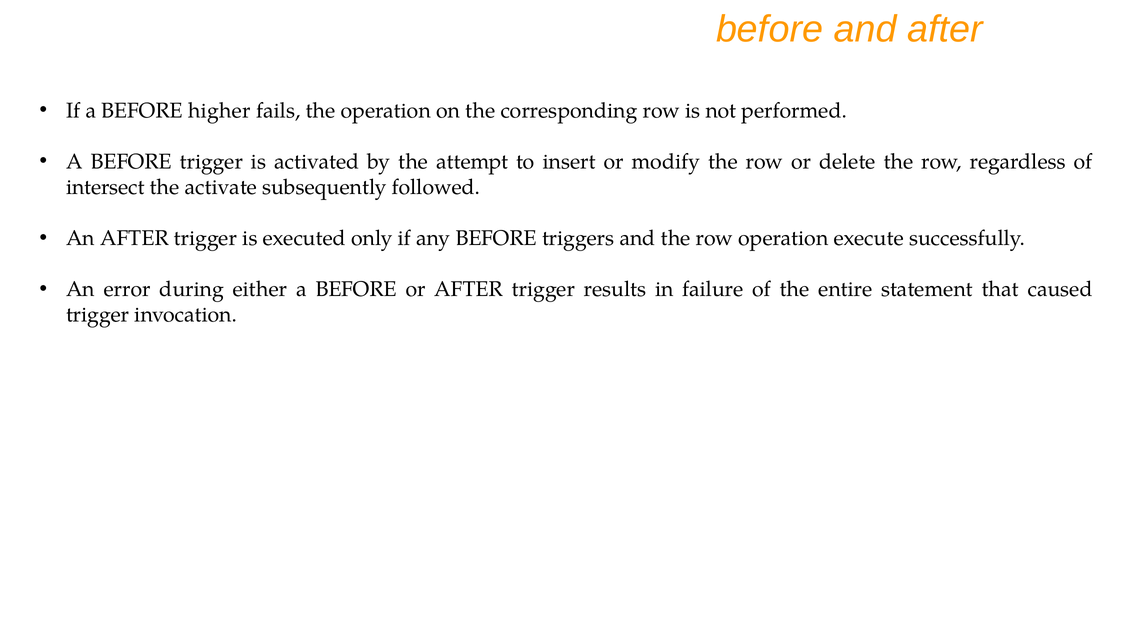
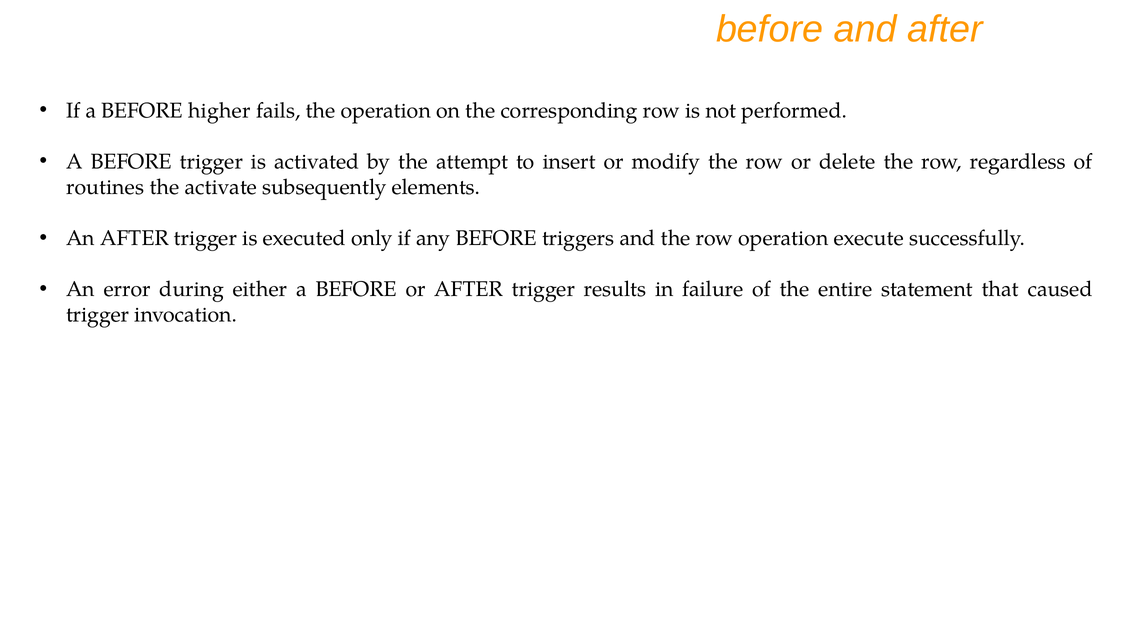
intersect: intersect -> routines
followed: followed -> elements
